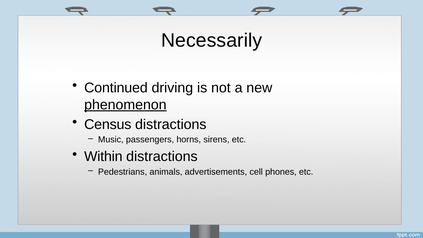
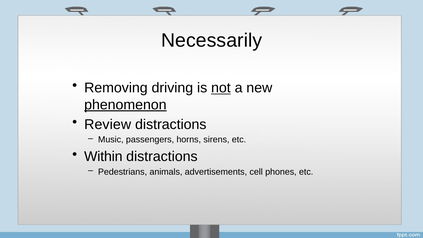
Continued: Continued -> Removing
not underline: none -> present
Census: Census -> Review
